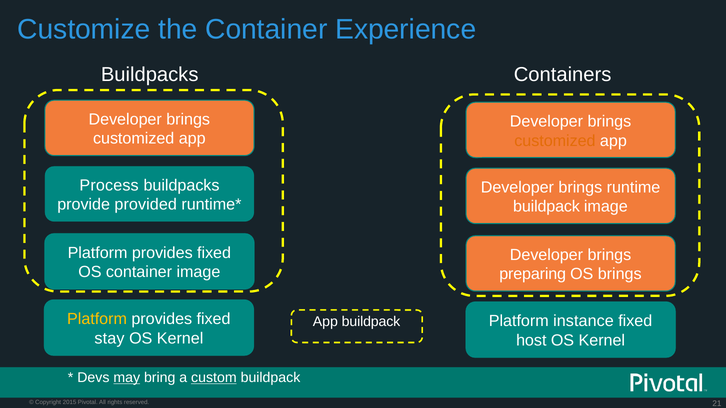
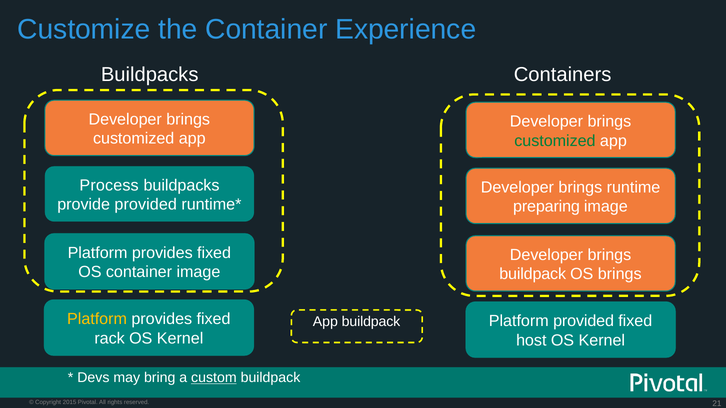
customized at (555, 141) colour: orange -> green
buildpack at (547, 207): buildpack -> preparing
preparing at (533, 274): preparing -> buildpack
Platform instance: instance -> provided
stay: stay -> rack
may underline: present -> none
